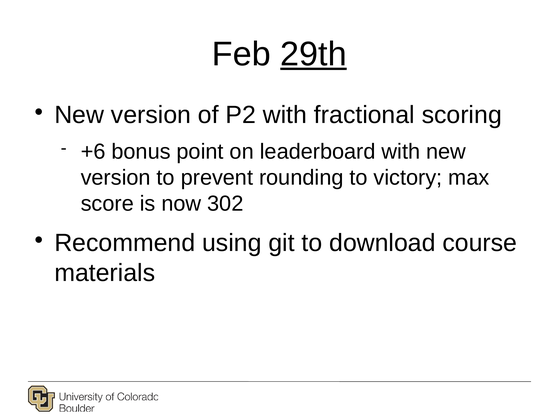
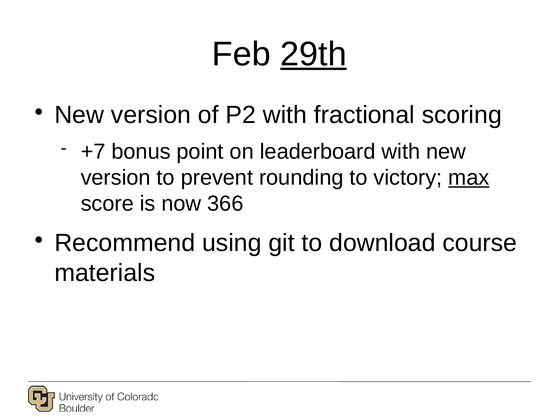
+6: +6 -> +7
max underline: none -> present
302: 302 -> 366
